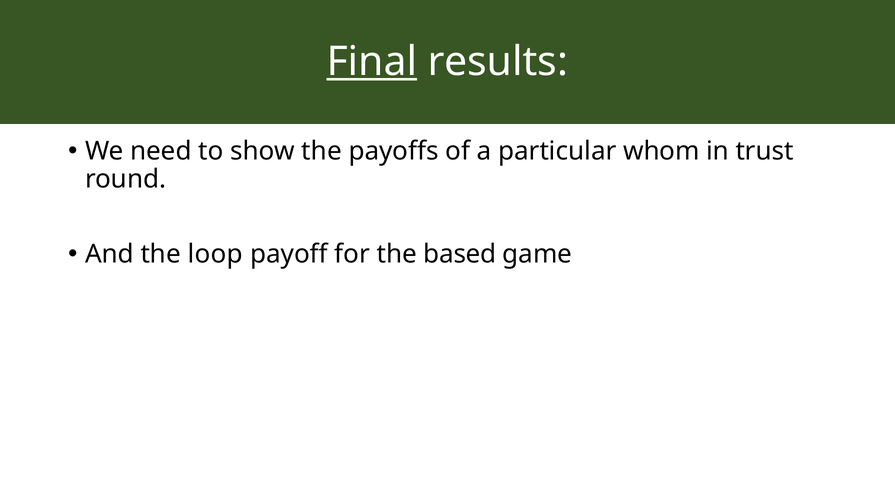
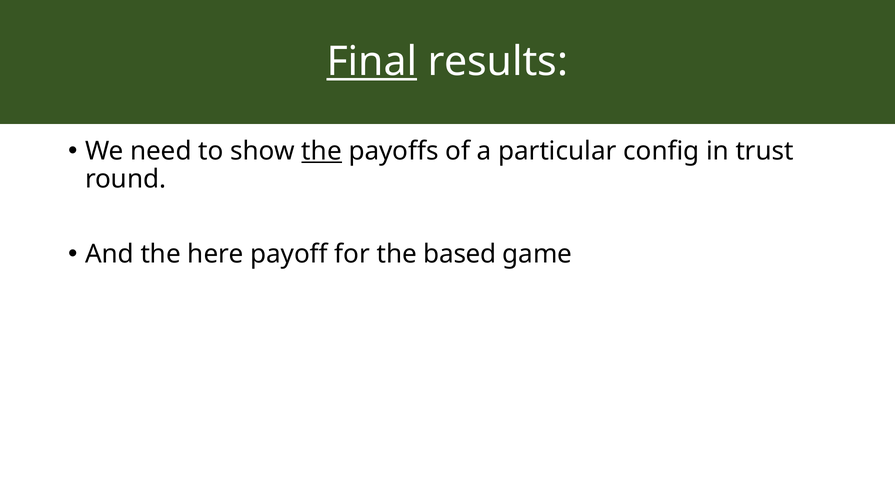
the at (322, 151) underline: none -> present
whom: whom -> config
loop: loop -> here
